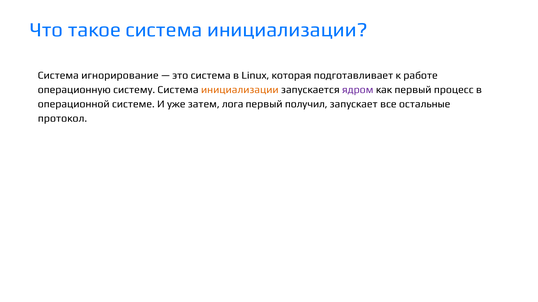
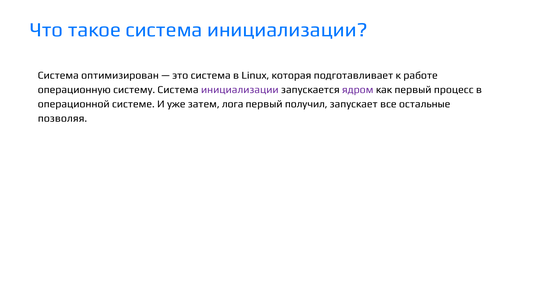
игнорирование: игнорирование -> оптимизирован
инициализации at (240, 90) colour: orange -> purple
протокол: протокол -> позволяя
